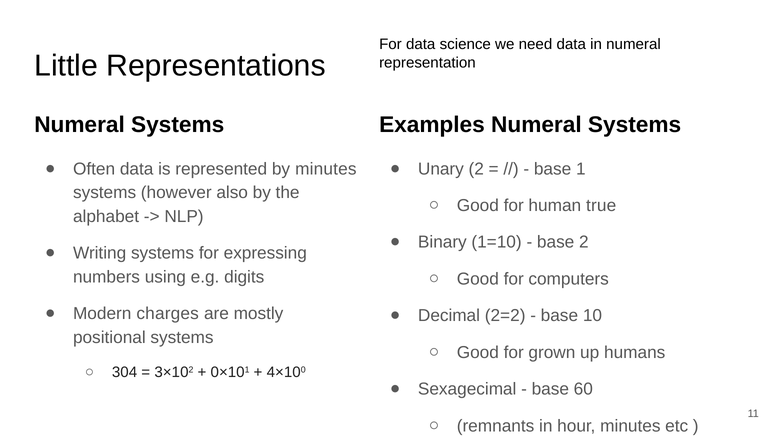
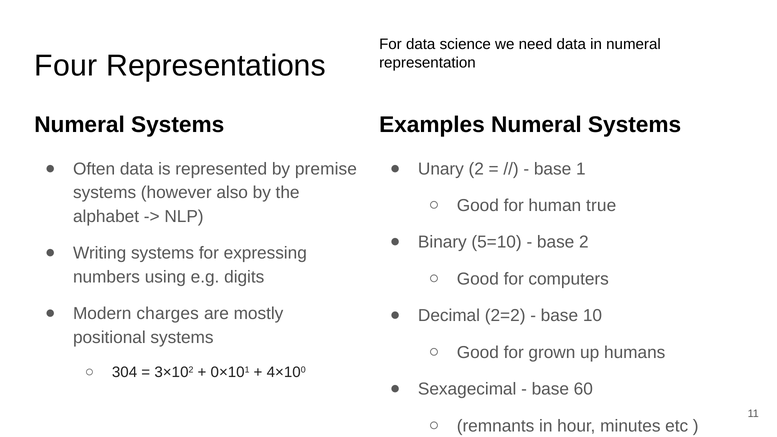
Little: Little -> Four
by minutes: minutes -> premise
1=10: 1=10 -> 5=10
